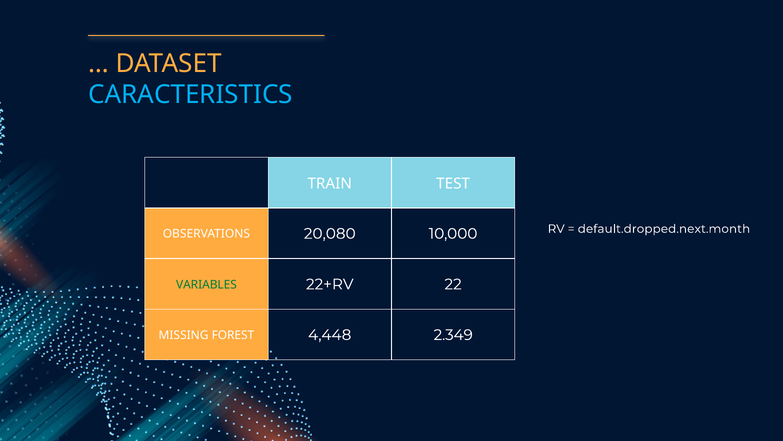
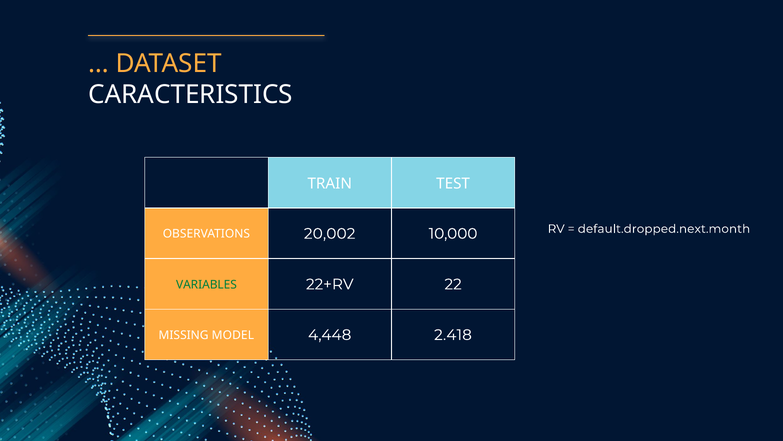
CARACTERISTICS colour: light blue -> white
20,080: 20,080 -> 20,002
FOREST: FOREST -> MODEL
2.349: 2.349 -> 2.418
